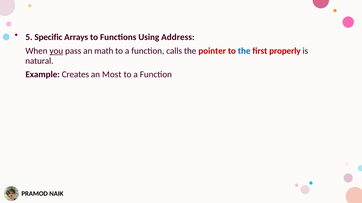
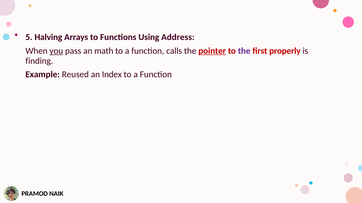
Specific: Specific -> Halving
pointer underline: none -> present
the at (244, 51) colour: blue -> purple
natural: natural -> finding
Creates: Creates -> Reused
Most: Most -> Index
